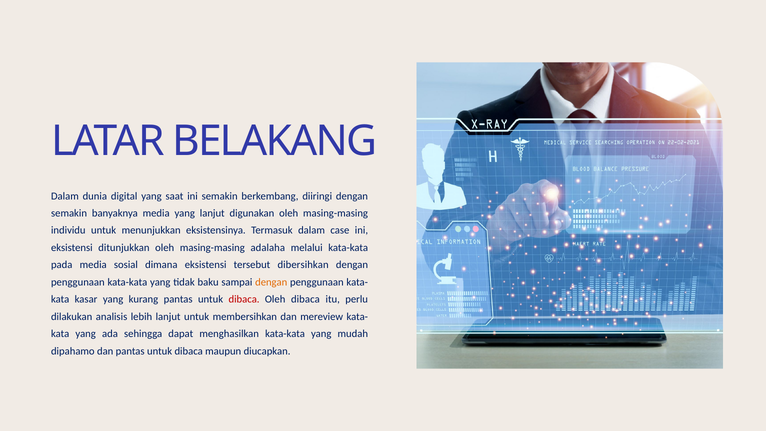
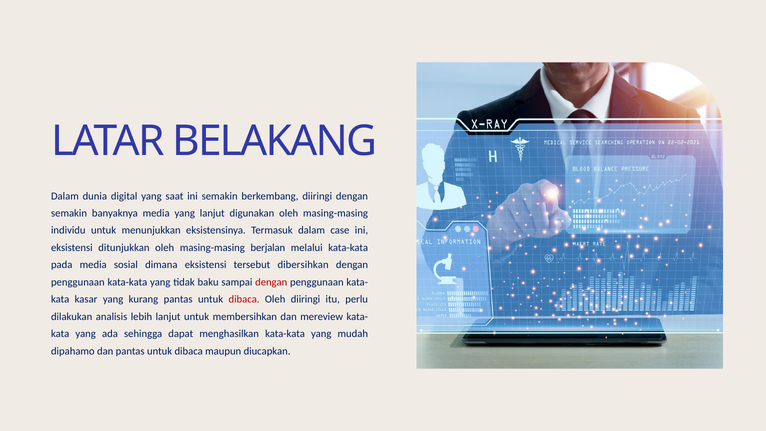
adalaha: adalaha -> berjalan
dengan at (271, 282) colour: orange -> red
Oleh dibaca: dibaca -> diiringi
